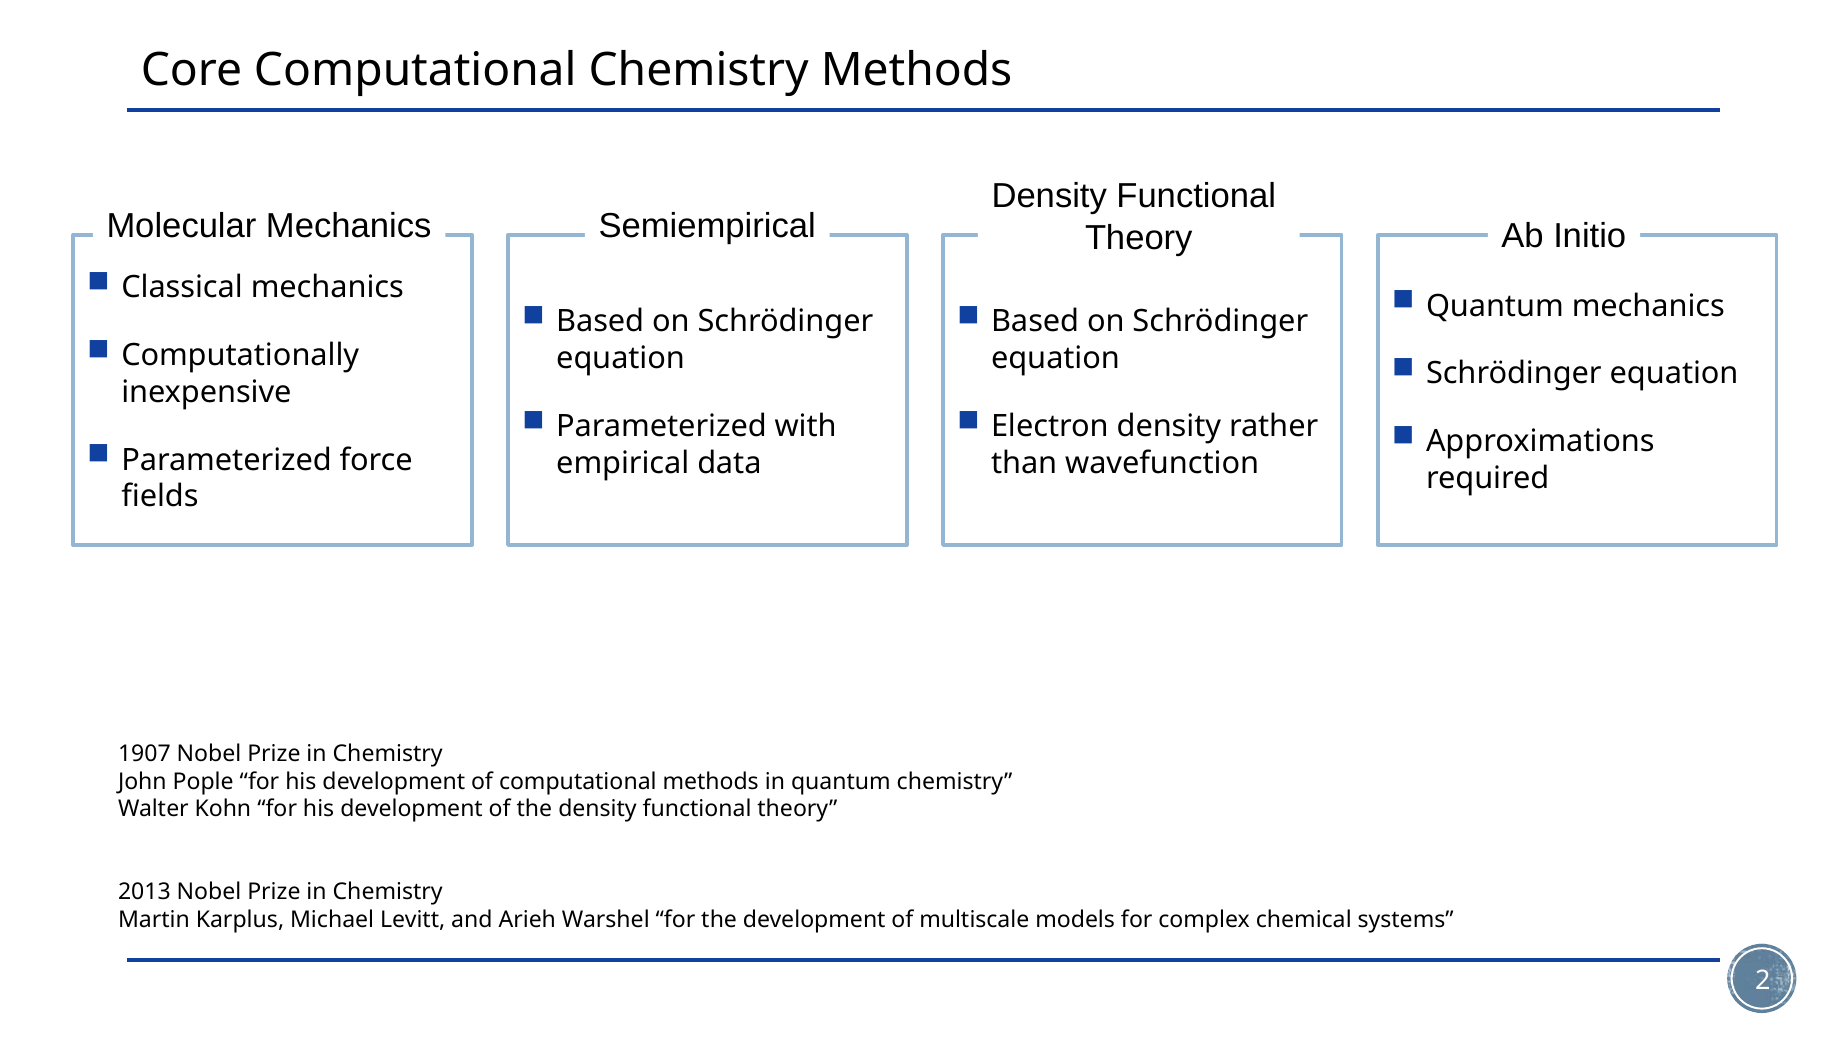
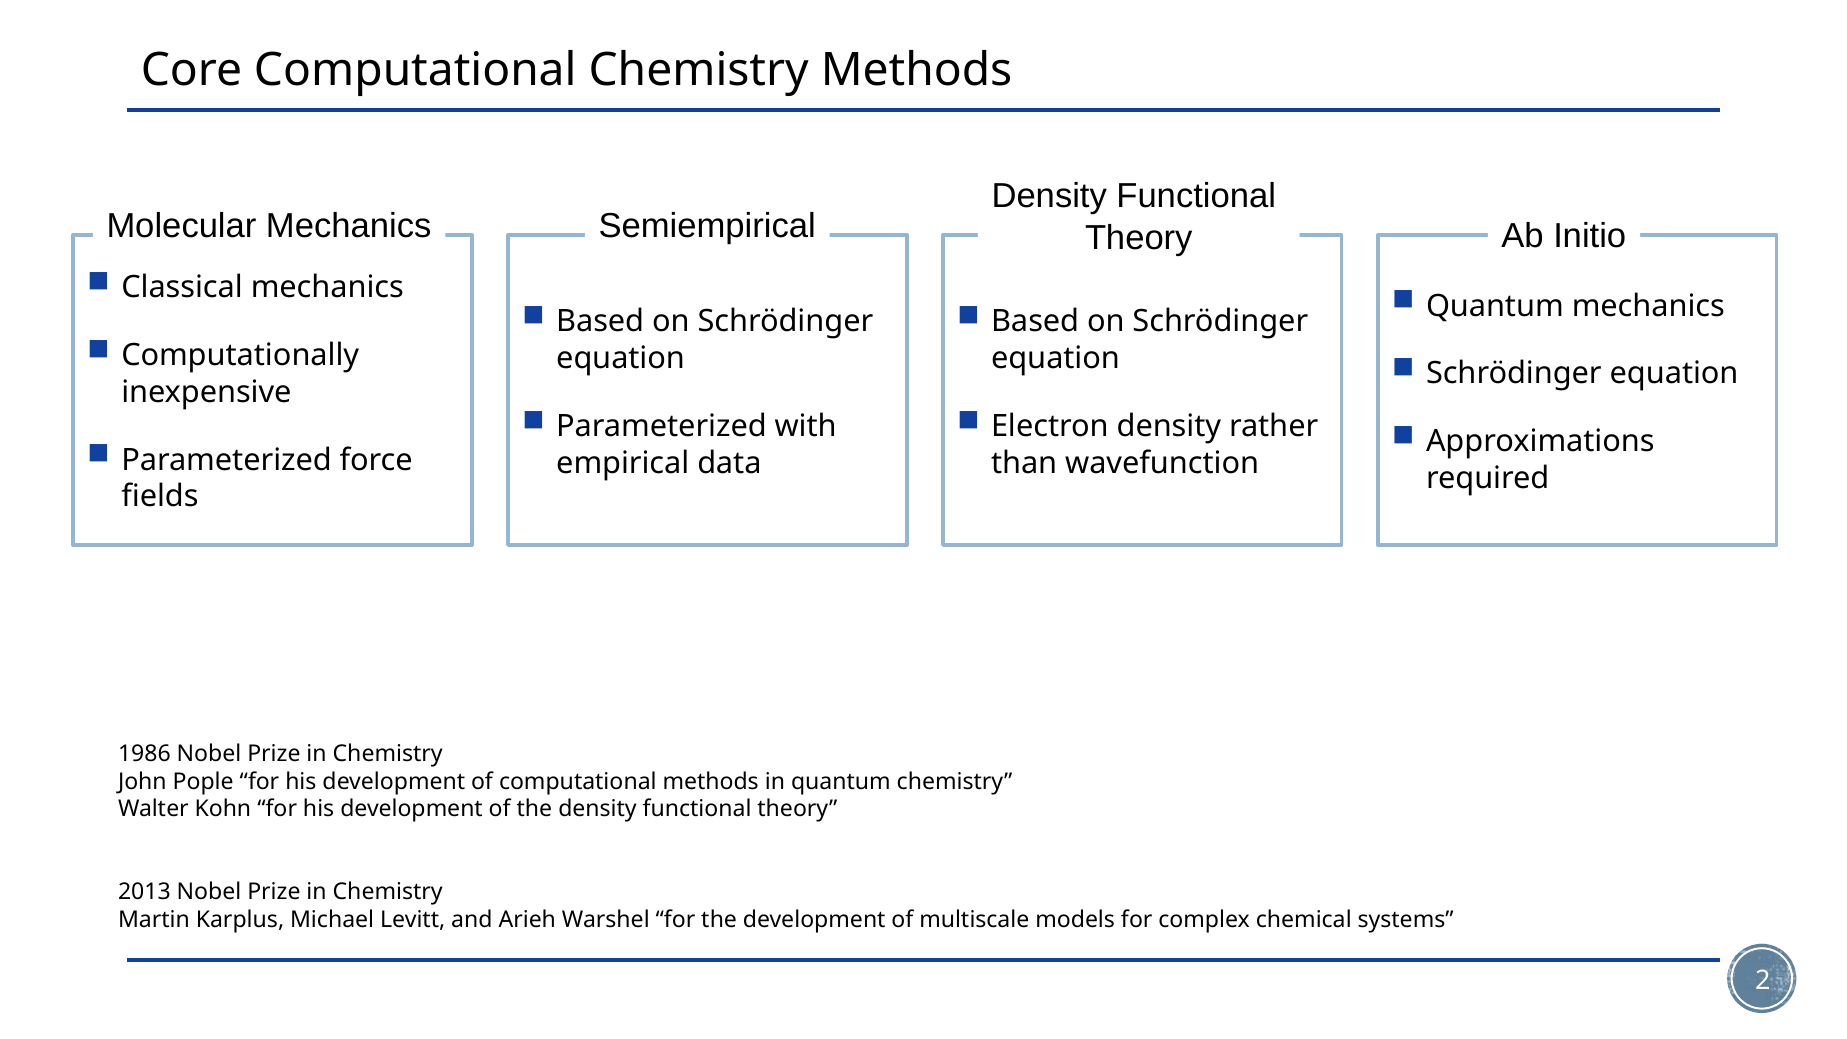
1907: 1907 -> 1986
